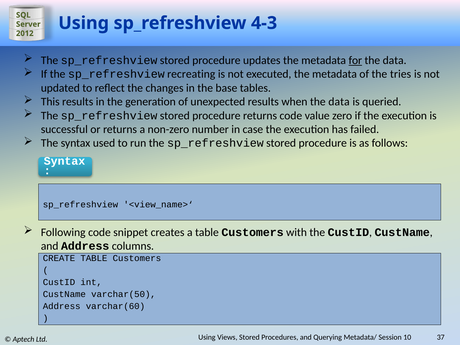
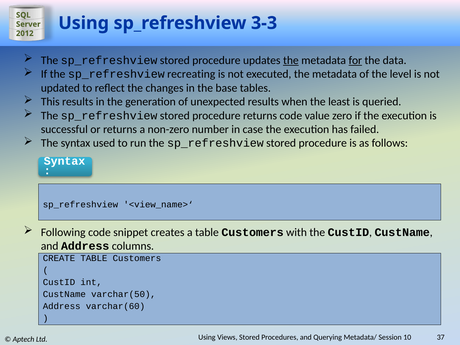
4-3: 4-3 -> 3-3
the at (291, 60) underline: none -> present
tries: tries -> level
when the data: data -> least
